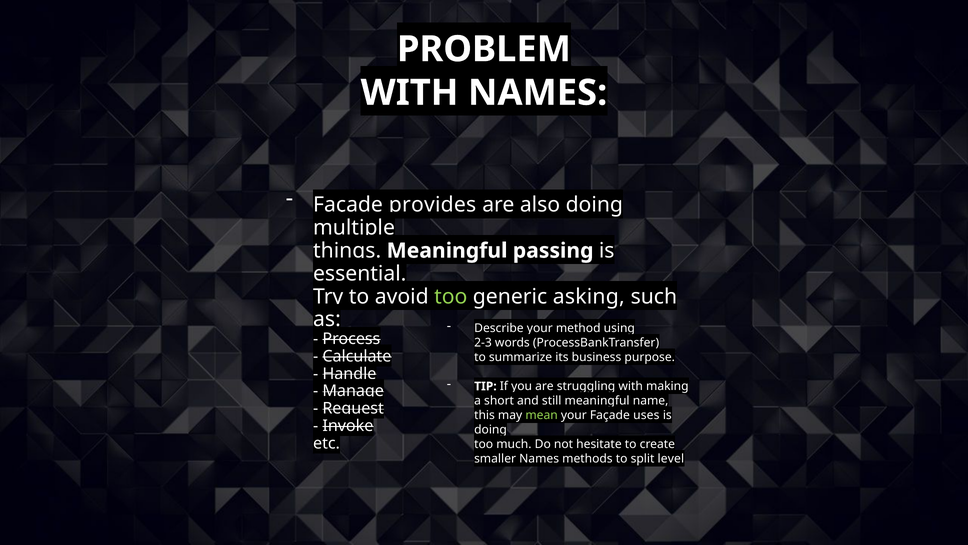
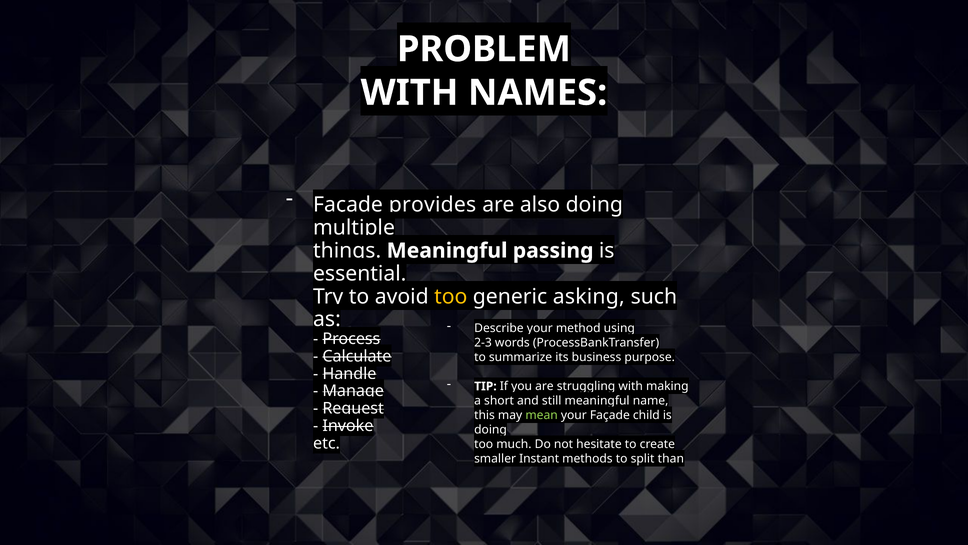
too at (451, 296) colour: light green -> yellow
uses: uses -> child
smaller Names: Names -> Instant
level: level -> than
